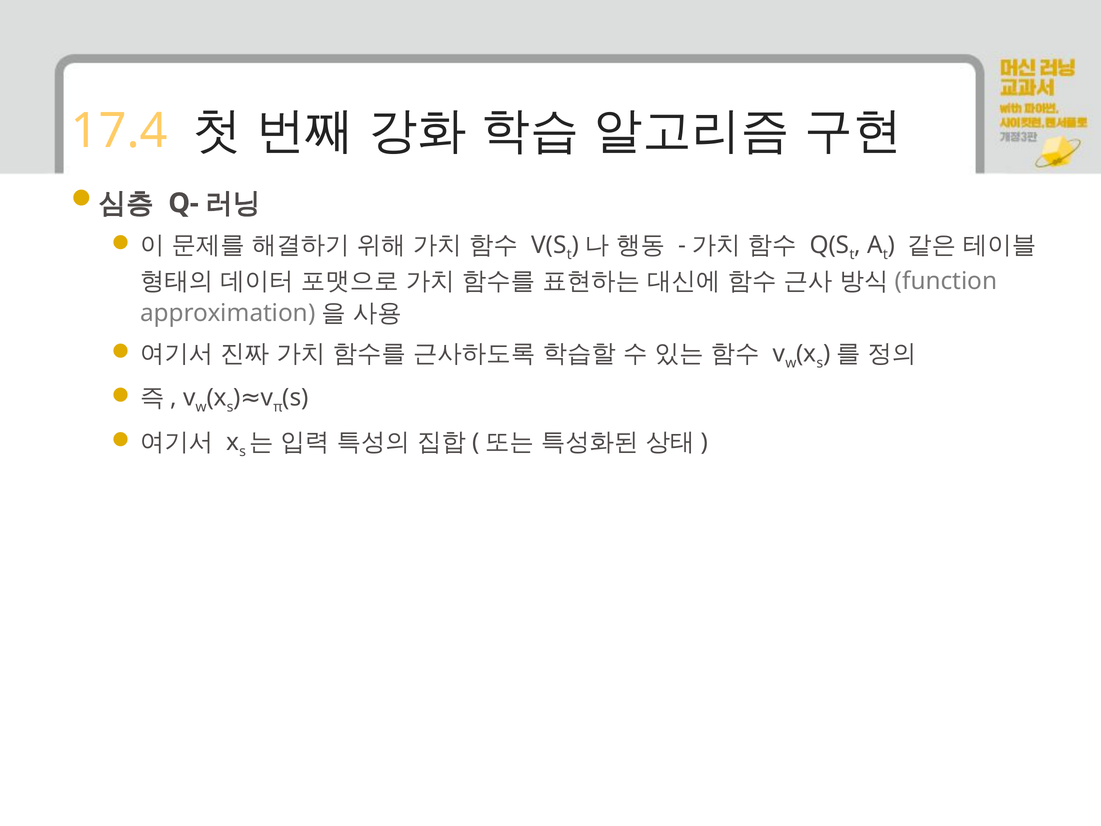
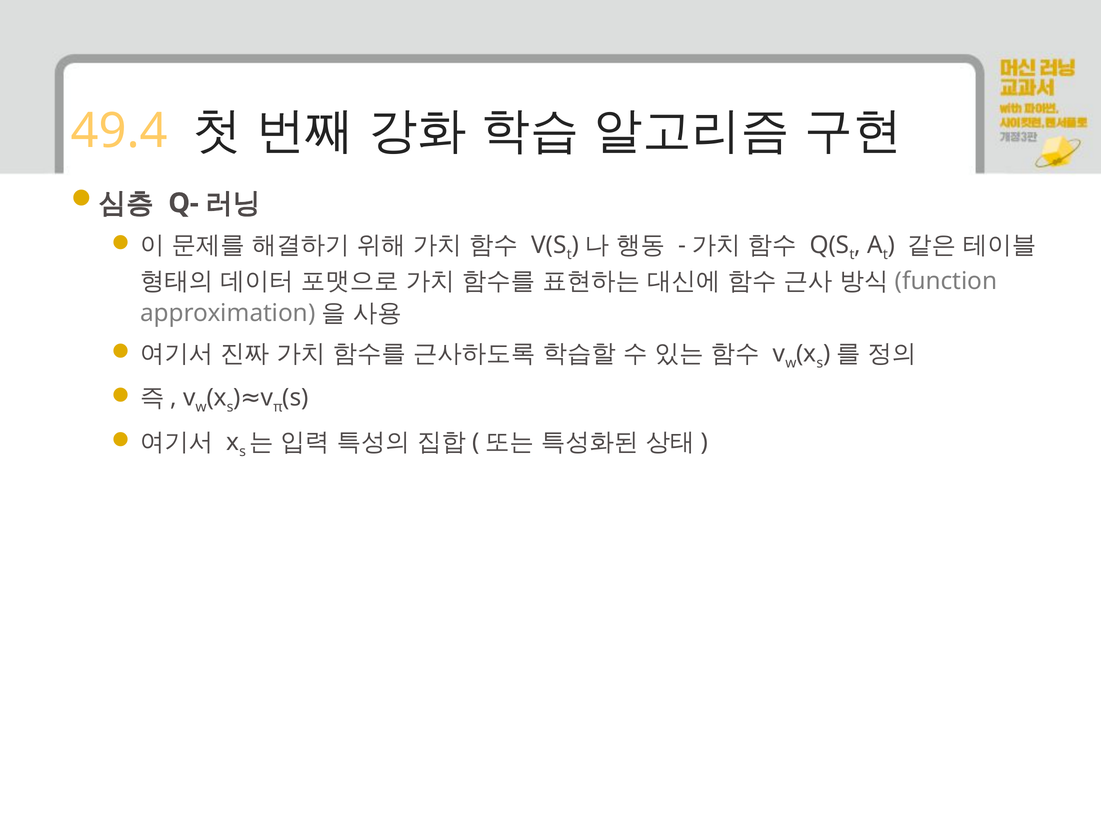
17.4: 17.4 -> 49.4
